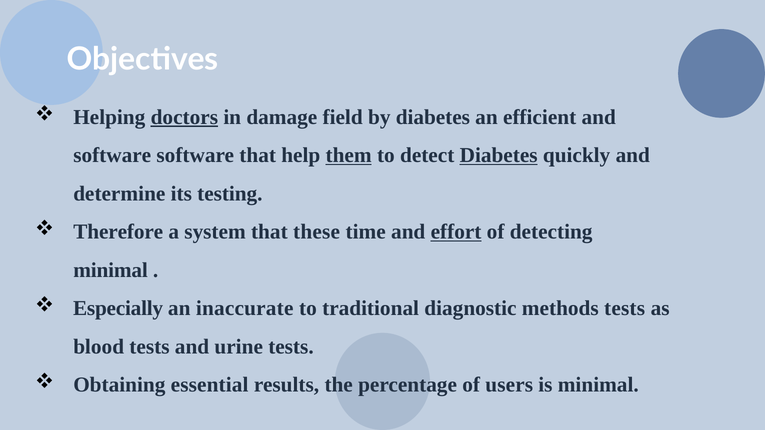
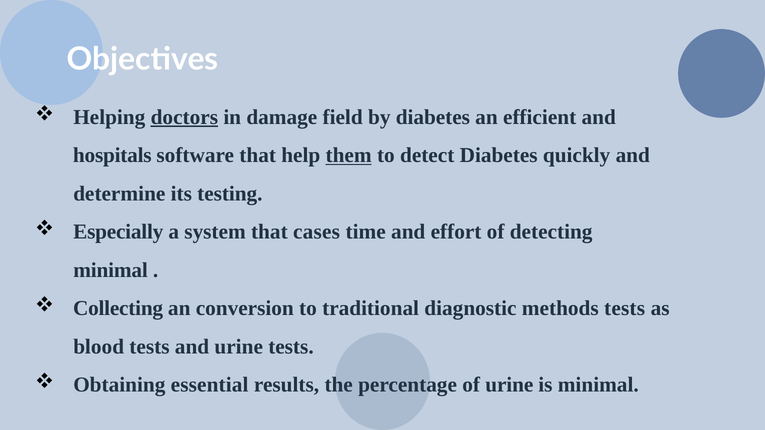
software at (112, 156): software -> hospitals
Diabetes at (499, 156) underline: present -> none
Therefore: Therefore -> Especially
these: these -> cases
effort underline: present -> none
Especially: Especially -> Collecting
inaccurate: inaccurate -> conversion
of users: users -> urine
